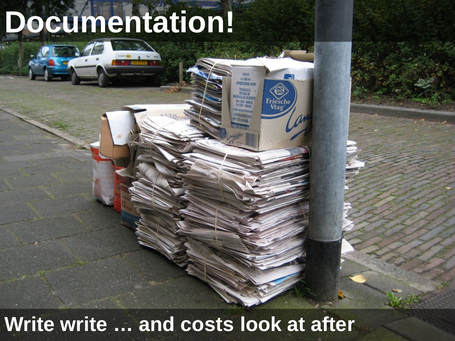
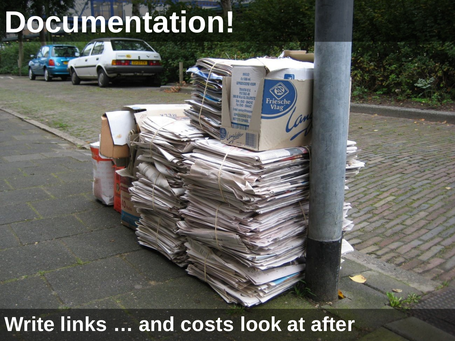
Write write: write -> links
